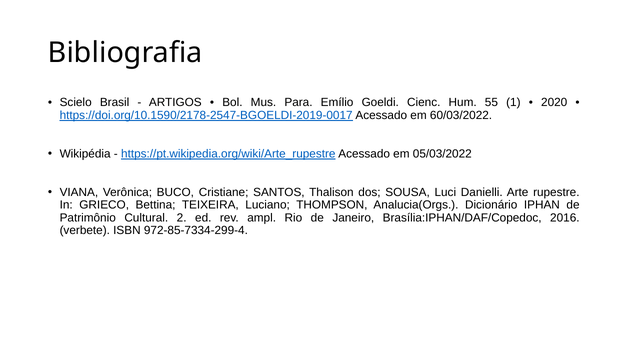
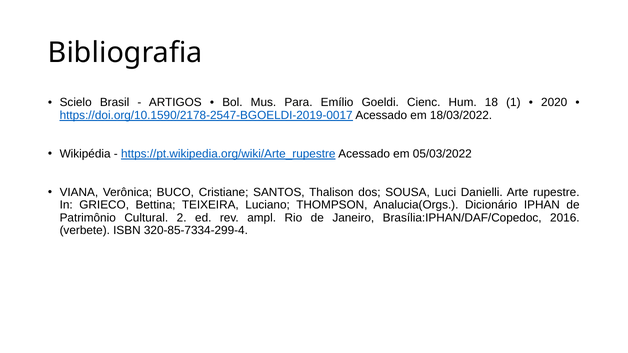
55: 55 -> 18
60/03/2022: 60/03/2022 -> 18/03/2022
972-85-7334-299-4: 972-85-7334-299-4 -> 320-85-7334-299-4
